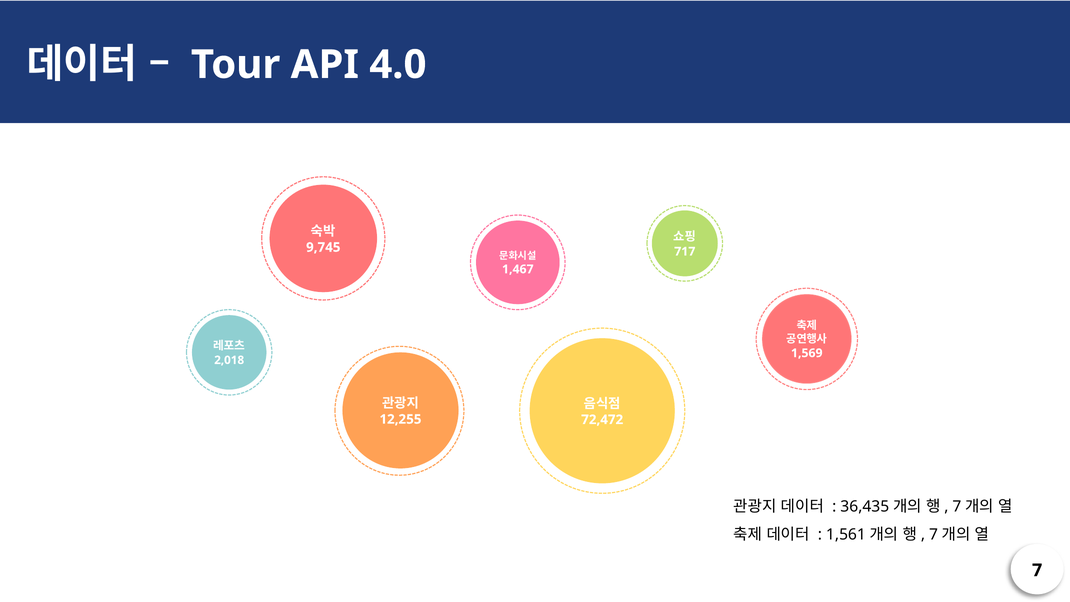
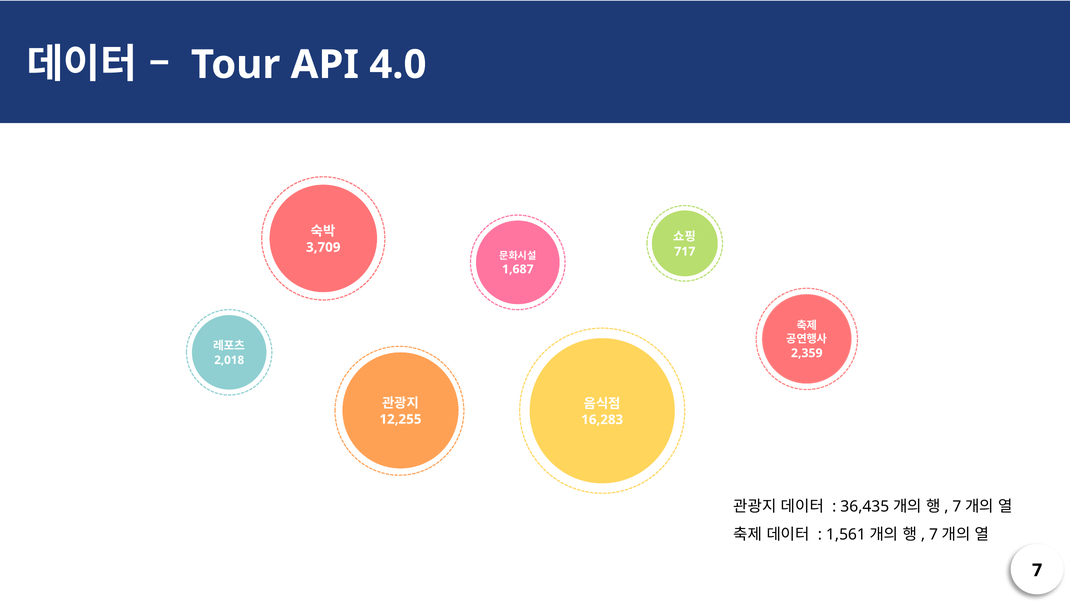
9,745: 9,745 -> 3,709
1,467: 1,467 -> 1,687
1,569: 1,569 -> 2,359
72,472: 72,472 -> 16,283
